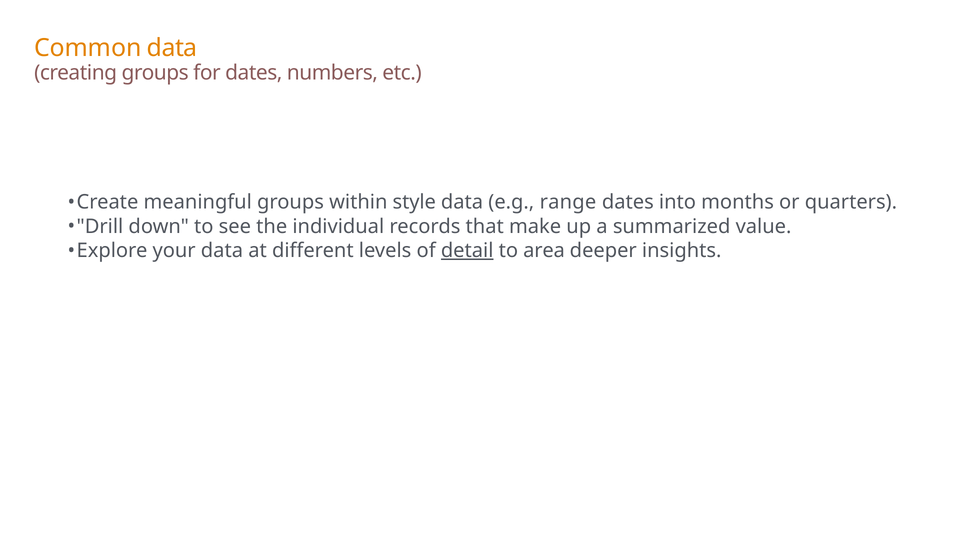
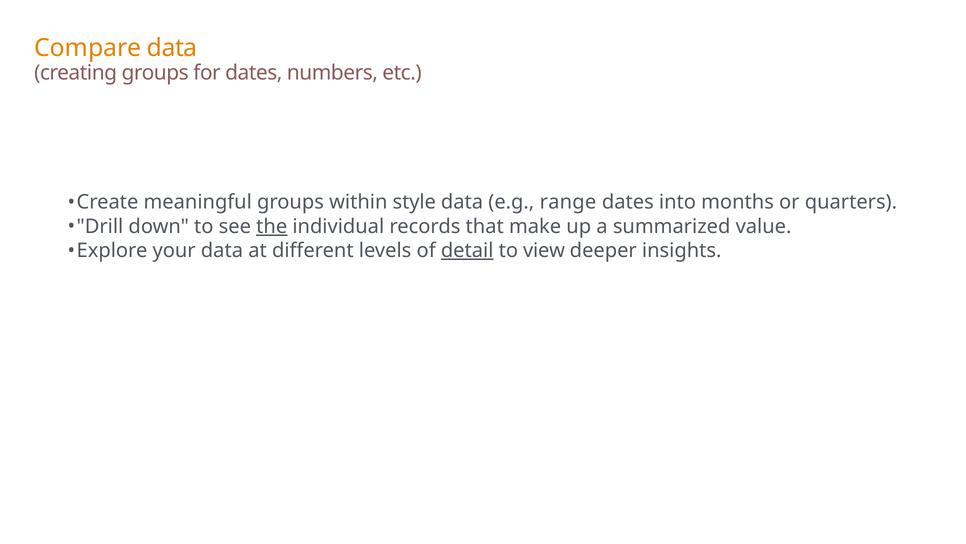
Common: Common -> Compare
the underline: none -> present
area: area -> view
